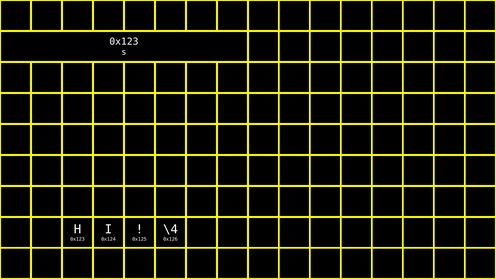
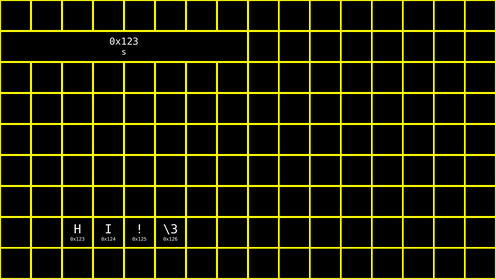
\4: \4 -> \3
